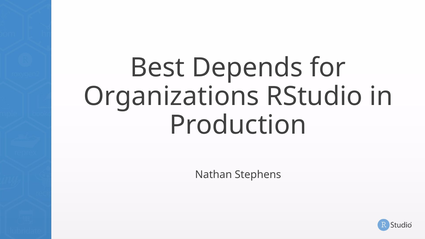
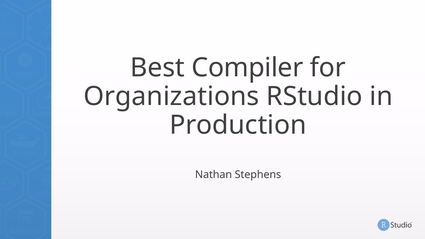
Depends: Depends -> Compiler
